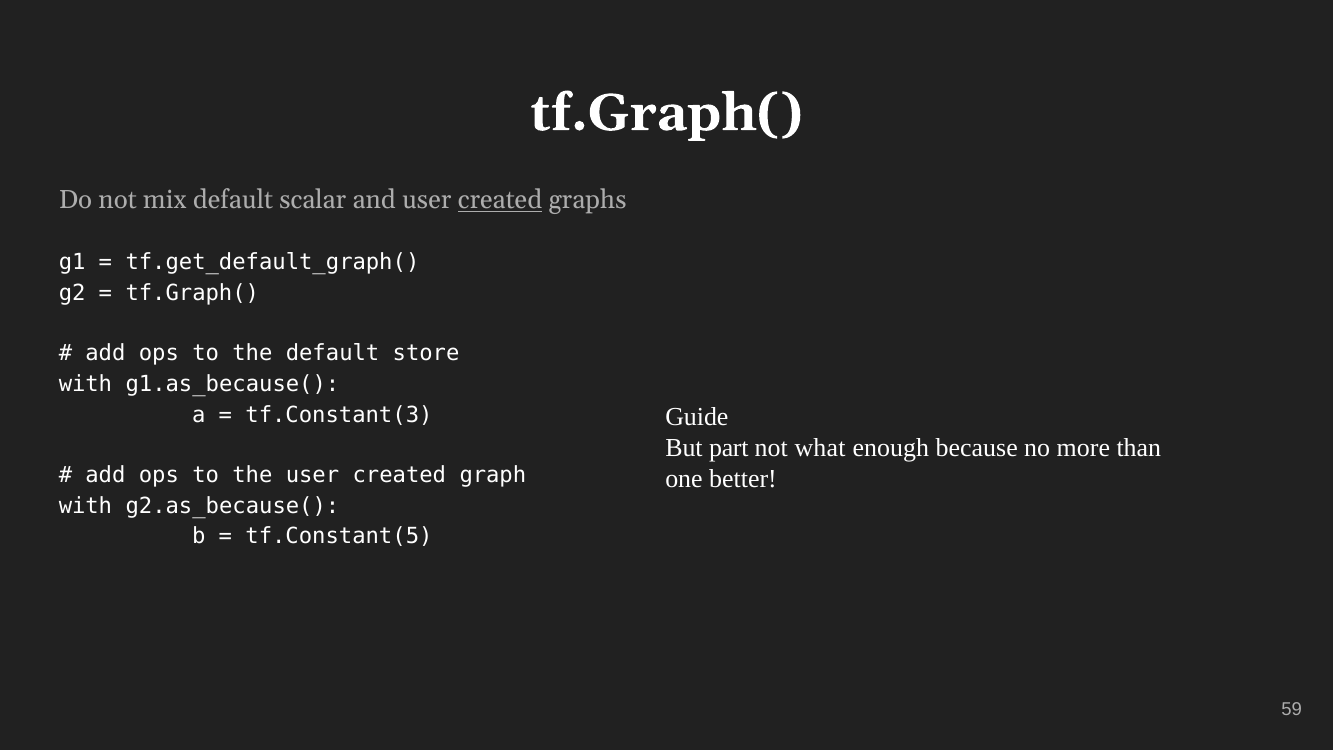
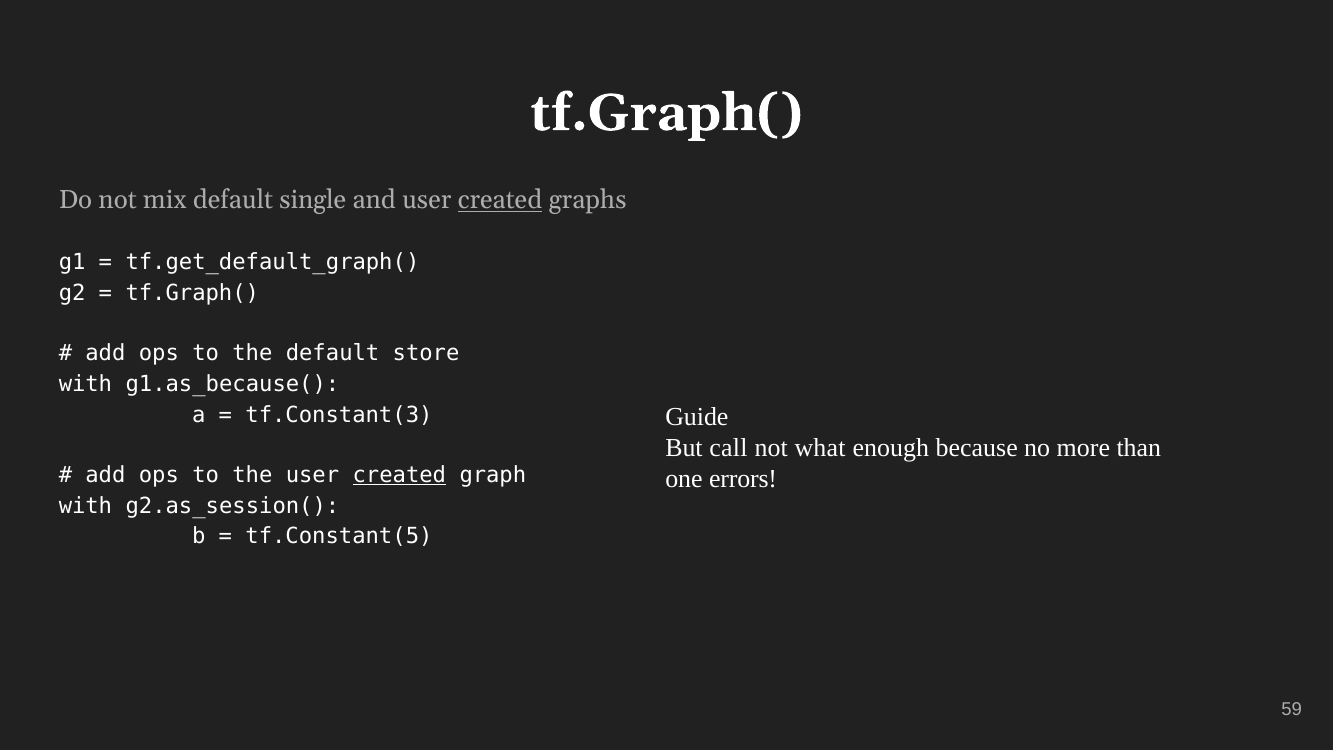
scalar: scalar -> single
part: part -> call
created at (399, 475) underline: none -> present
better: better -> errors
g2.as_because(: g2.as_because( -> g2.as_session(
